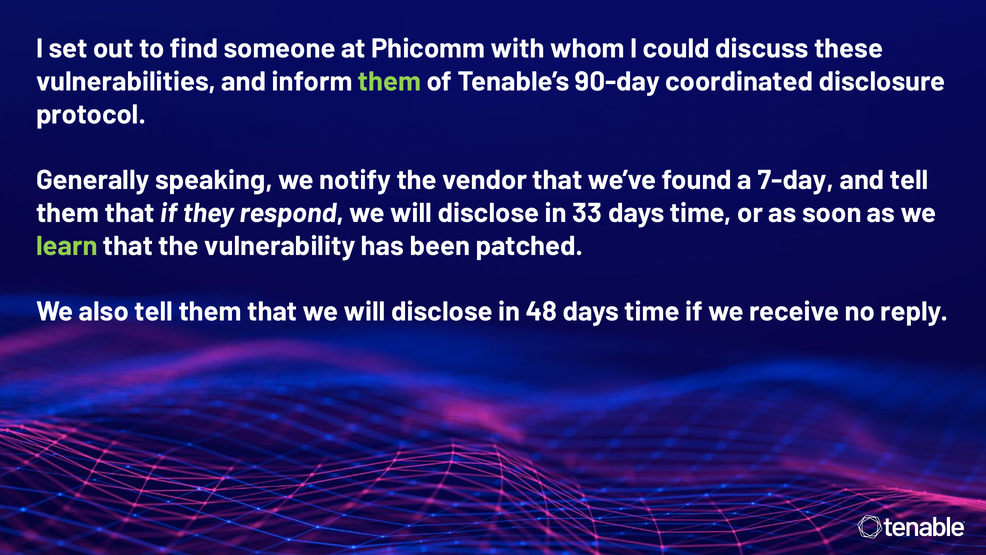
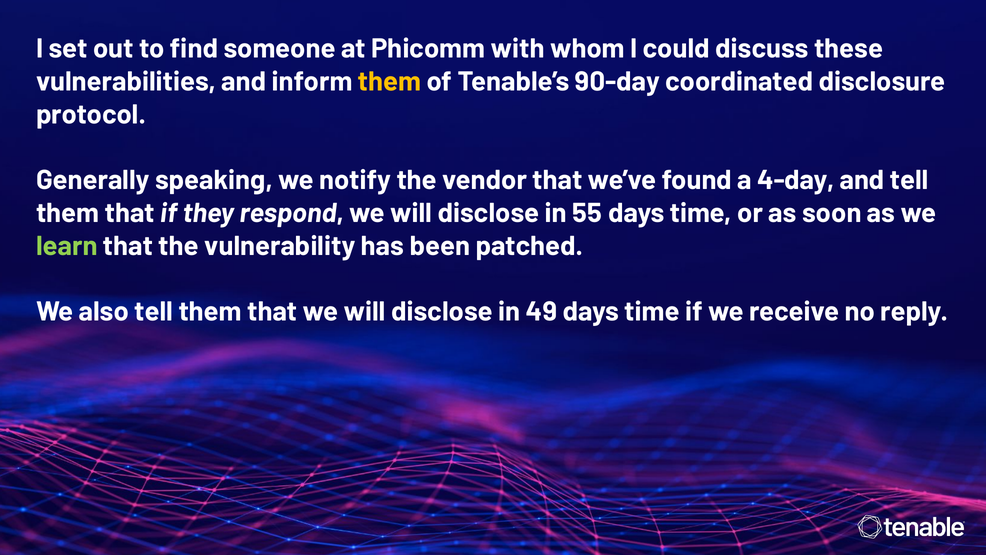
them at (389, 82) colour: light green -> yellow
7-day: 7-day -> 4-day
33: 33 -> 55
48: 48 -> 49
